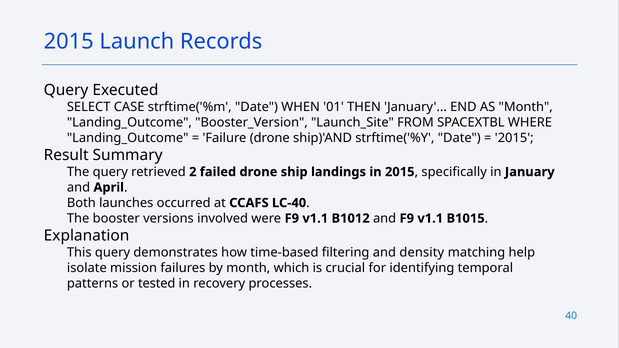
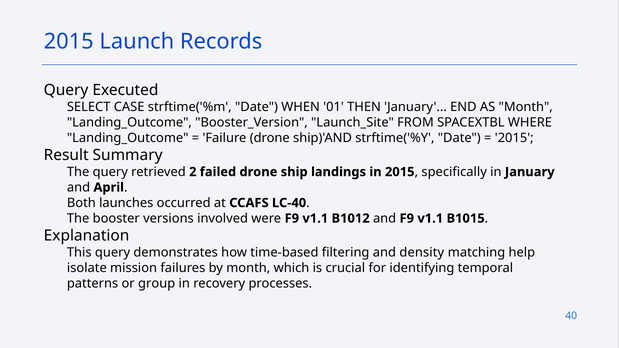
tested: tested -> group
